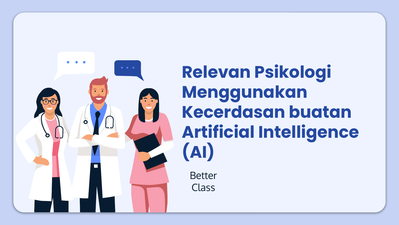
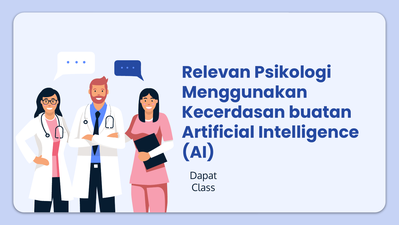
Better: Better -> Dapat
